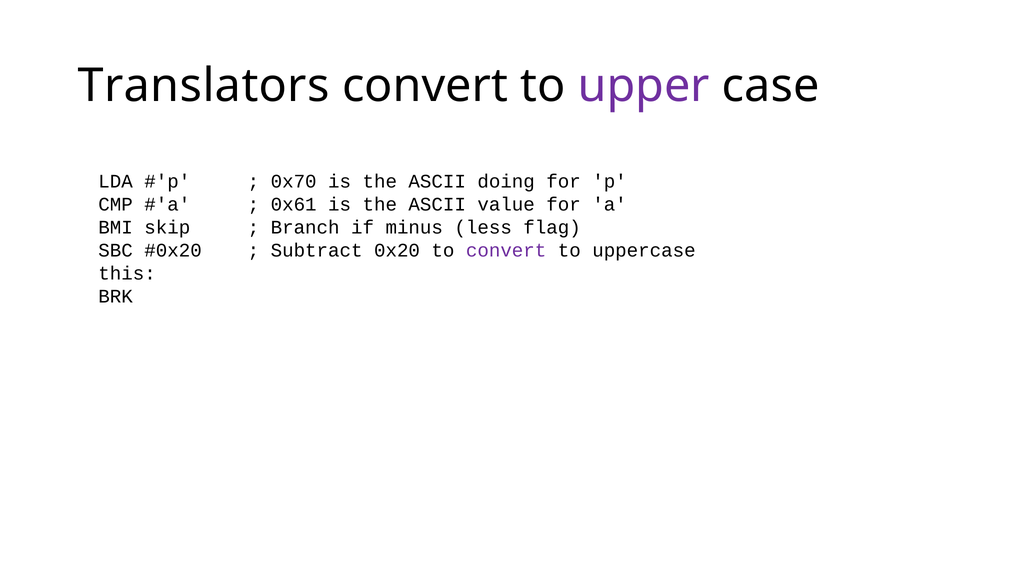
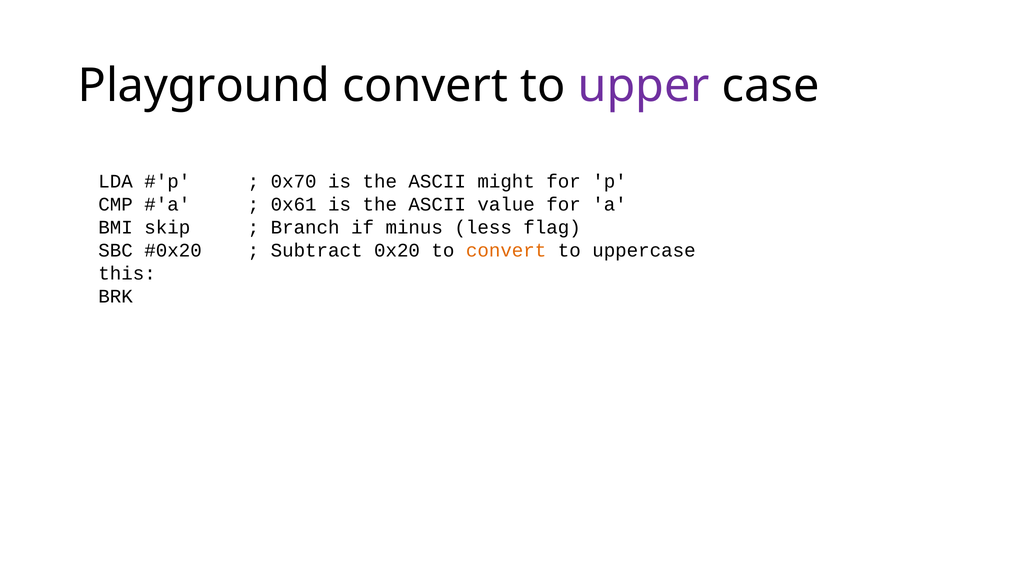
Translators: Translators -> Playground
doing: doing -> might
convert at (506, 250) colour: purple -> orange
